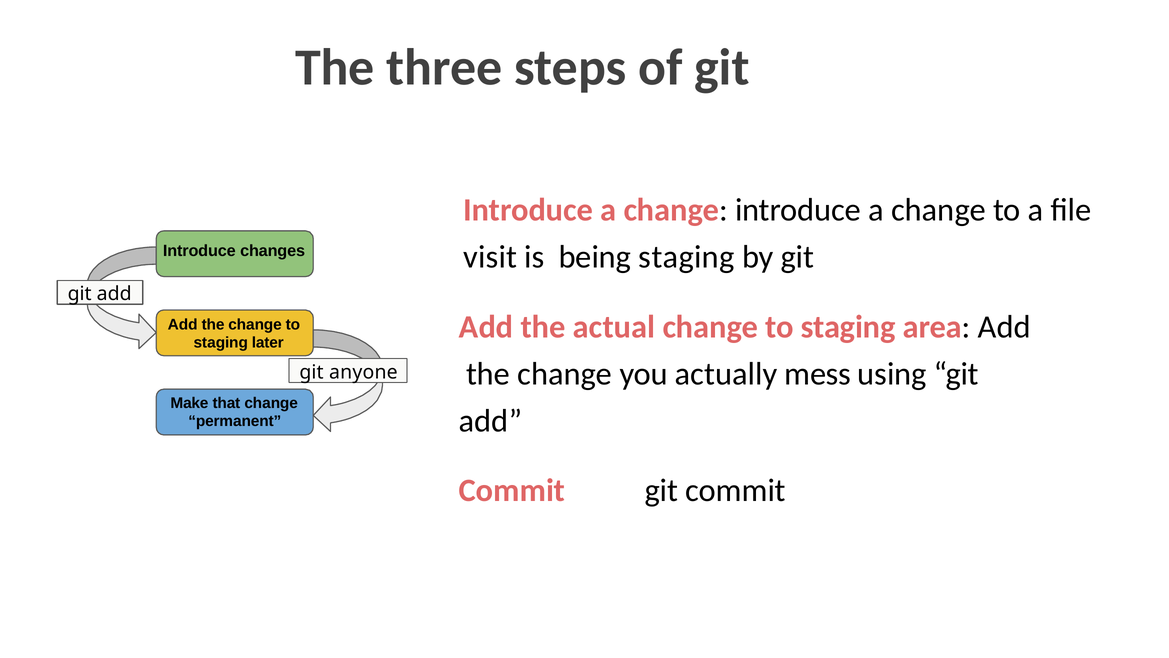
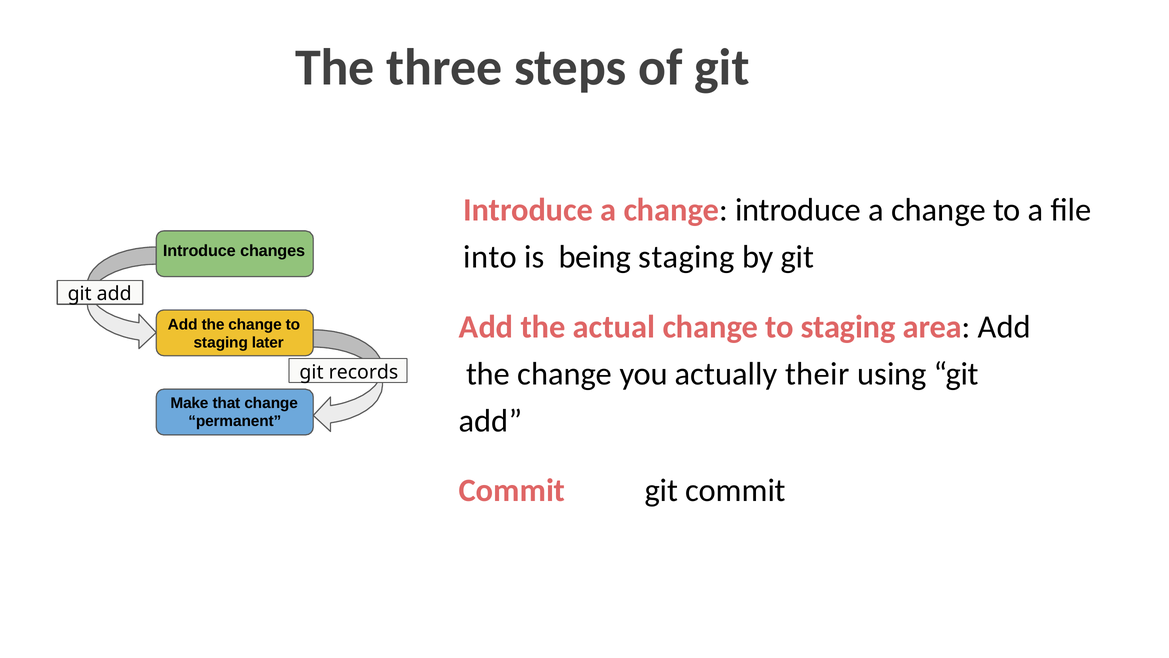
visit: visit -> into
mess: mess -> their
anyone: anyone -> records
